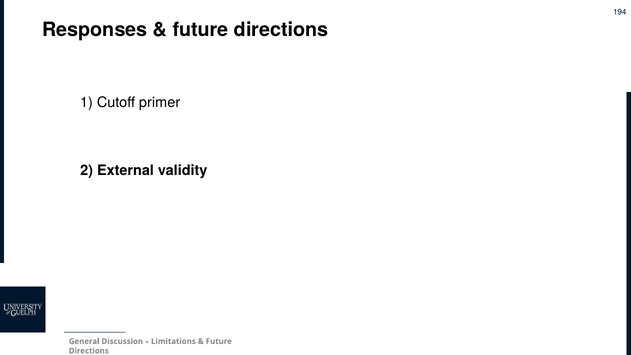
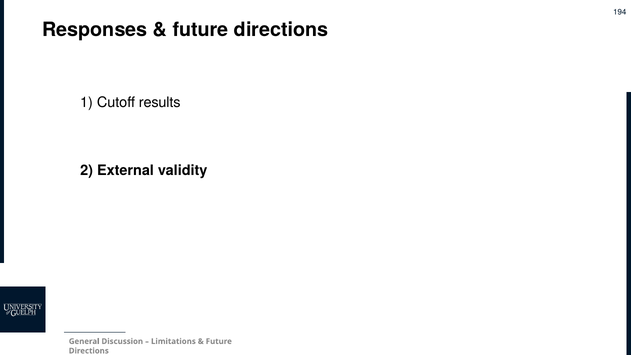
primer: primer -> results
